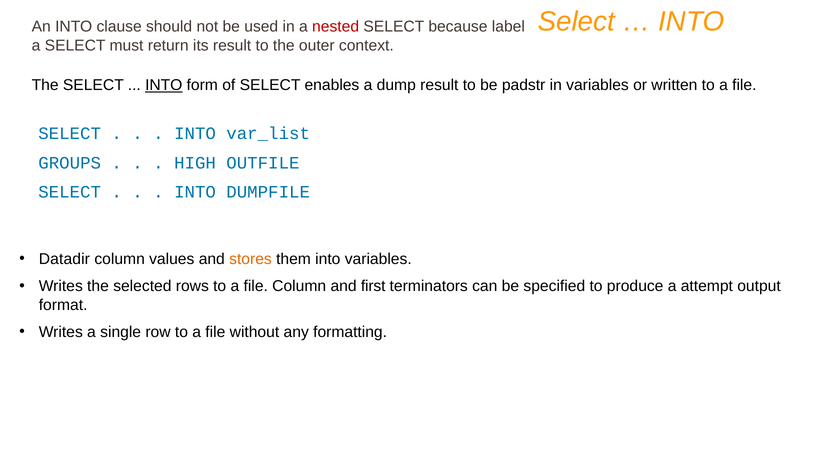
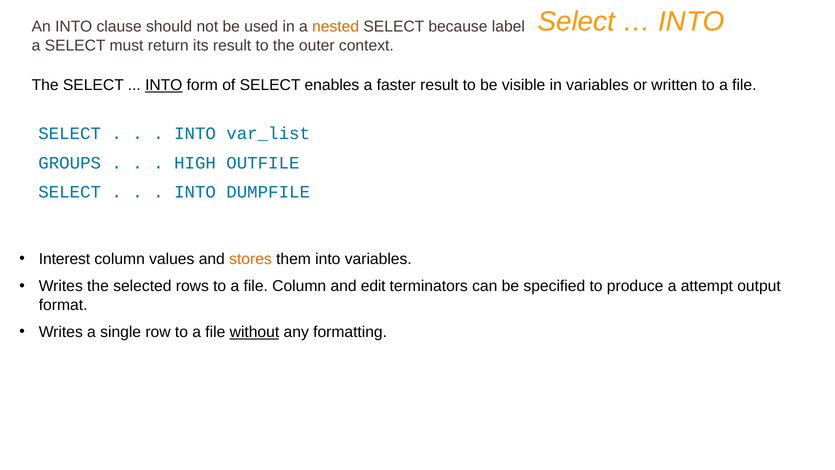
nested colour: red -> orange
dump: dump -> faster
padstr: padstr -> visible
Datadir: Datadir -> Interest
first: first -> edit
without underline: none -> present
